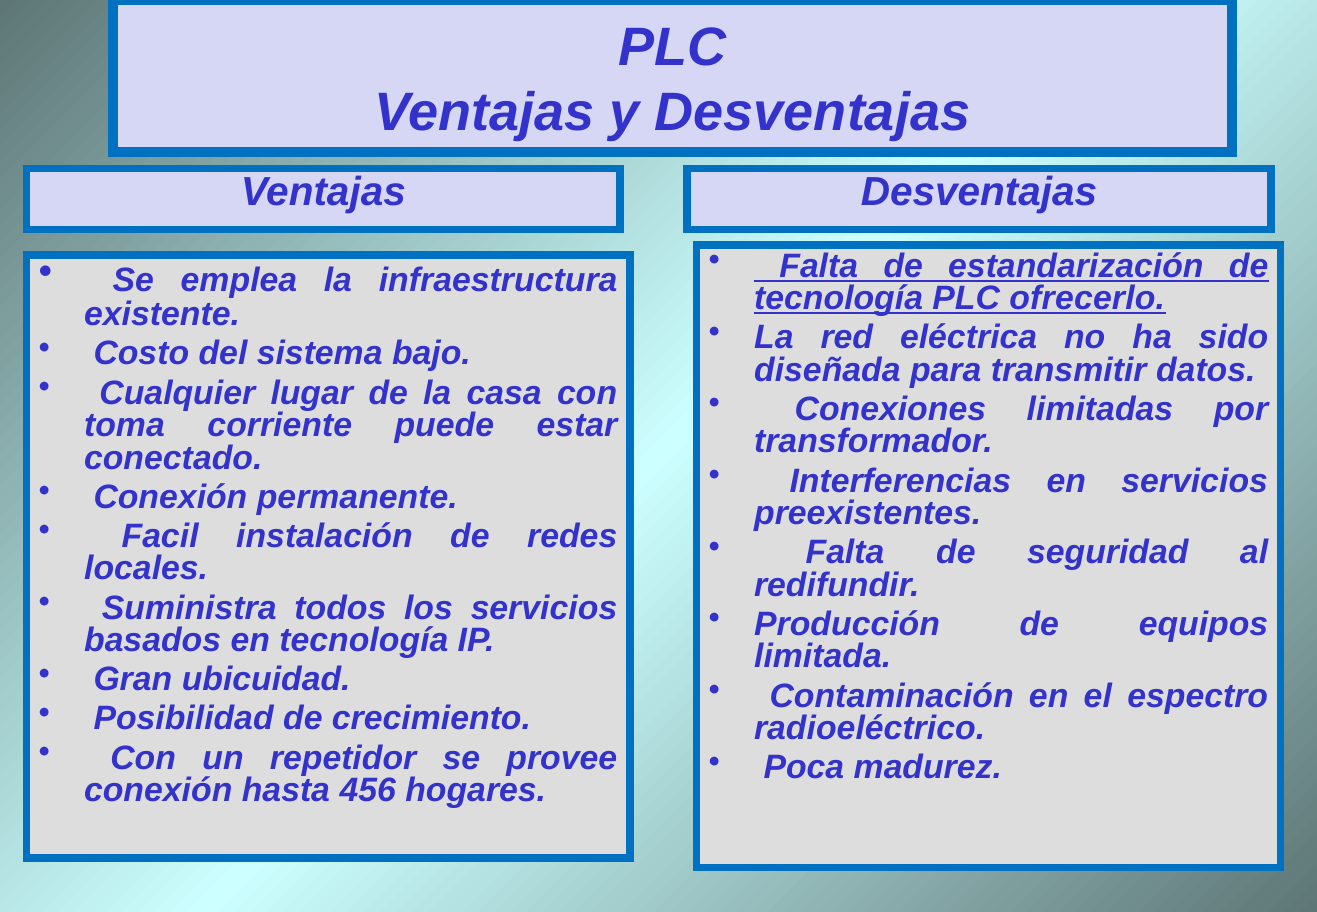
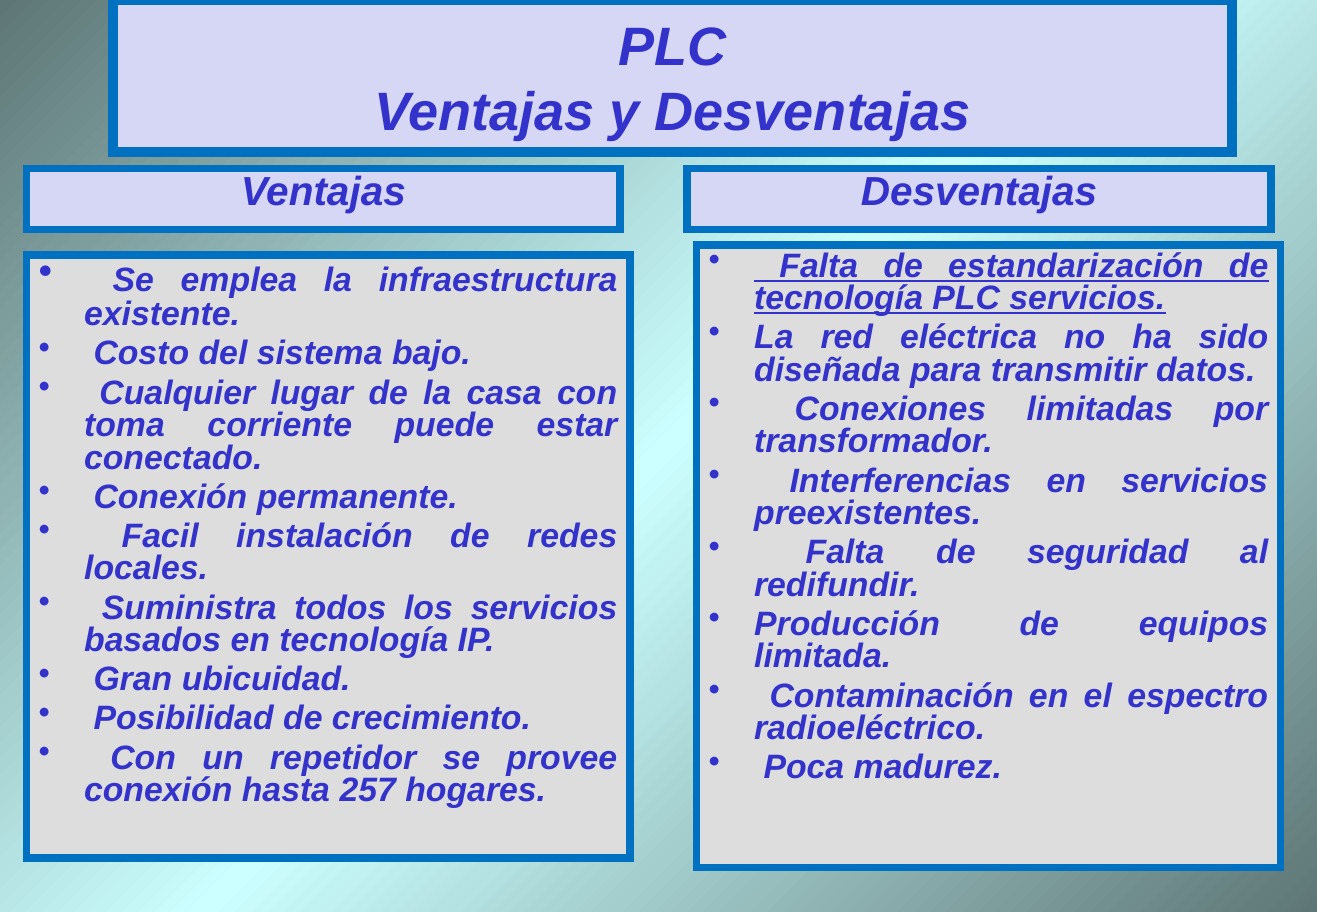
PLC ofrecerlo: ofrecerlo -> servicios
456: 456 -> 257
